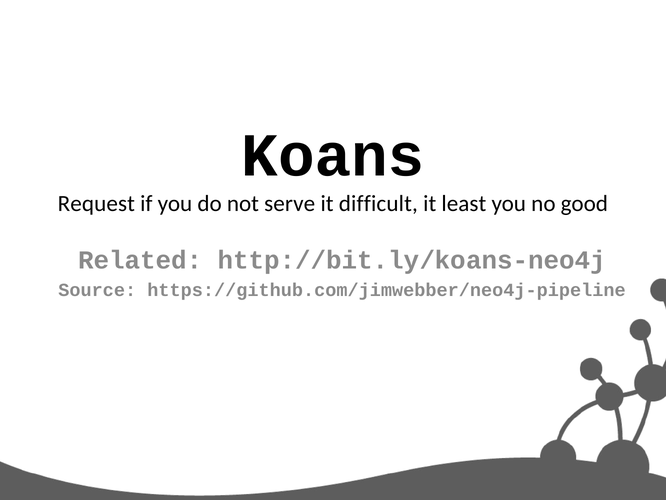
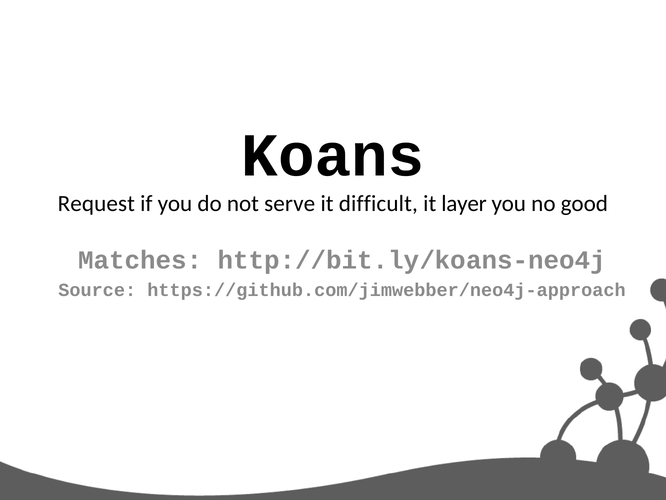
least: least -> layer
Related: Related -> Matches
https://github.com/jimwebber/neo4j-pipeline: https://github.com/jimwebber/neo4j-pipeline -> https://github.com/jimwebber/neo4j-approach
